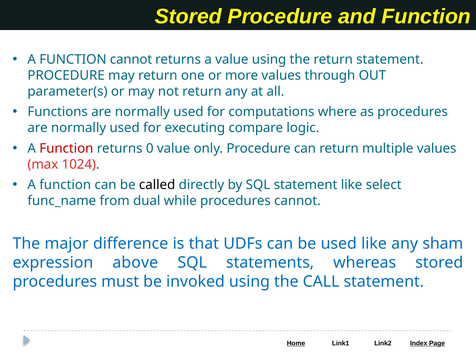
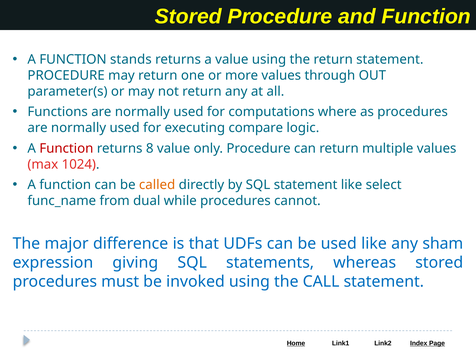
FUNCTION cannot: cannot -> stands
0: 0 -> 8
called colour: black -> orange
above: above -> giving
